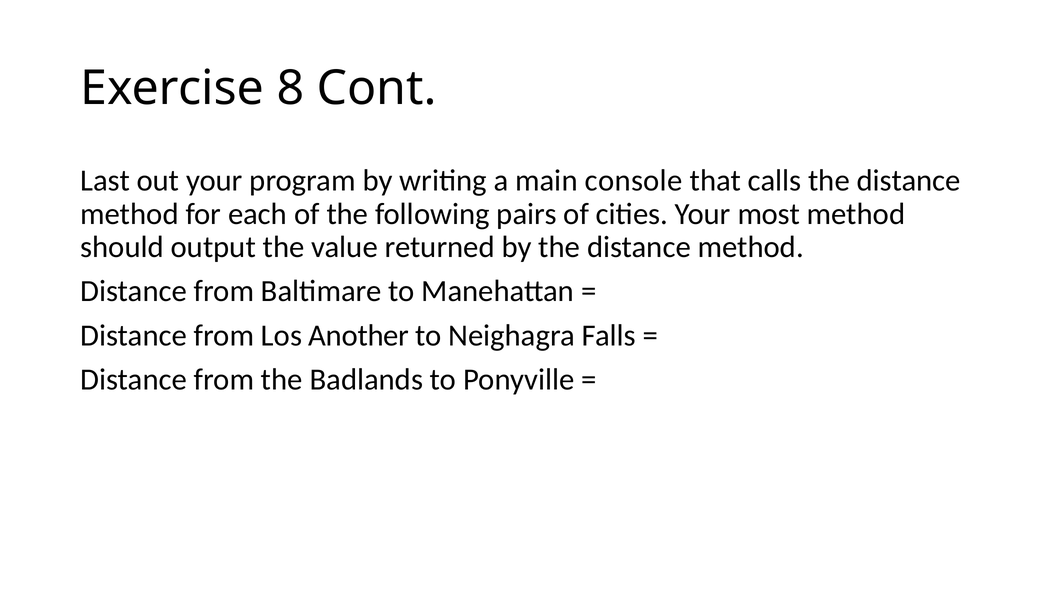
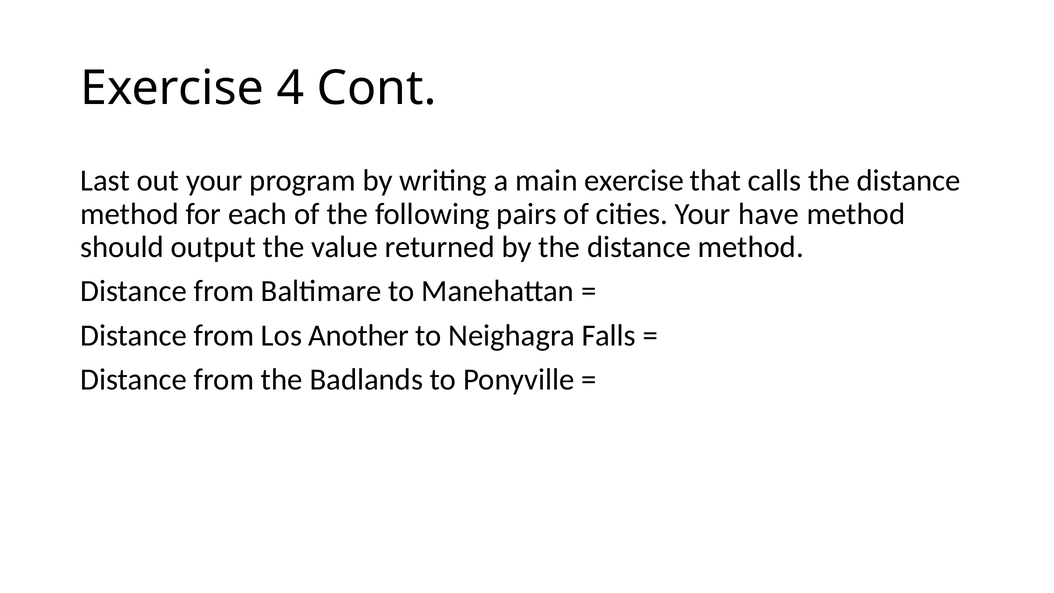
8: 8 -> 4
main console: console -> exercise
most: most -> have
